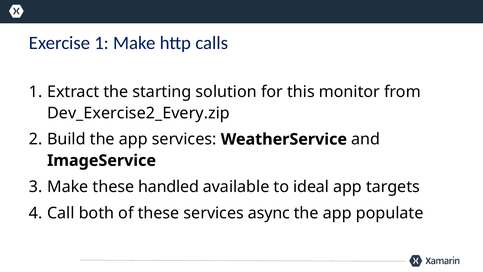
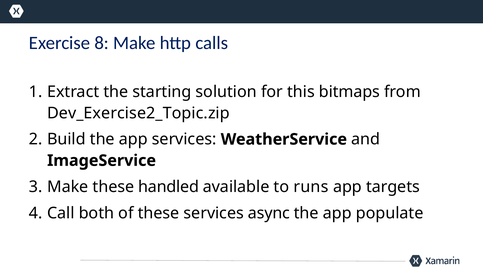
Exercise 1: 1 -> 8
monitor: monitor -> bitmaps
Dev_Exercise2_Every.zip: Dev_Exercise2_Every.zip -> Dev_Exercise2_Topic.zip
ideal: ideal -> runs
